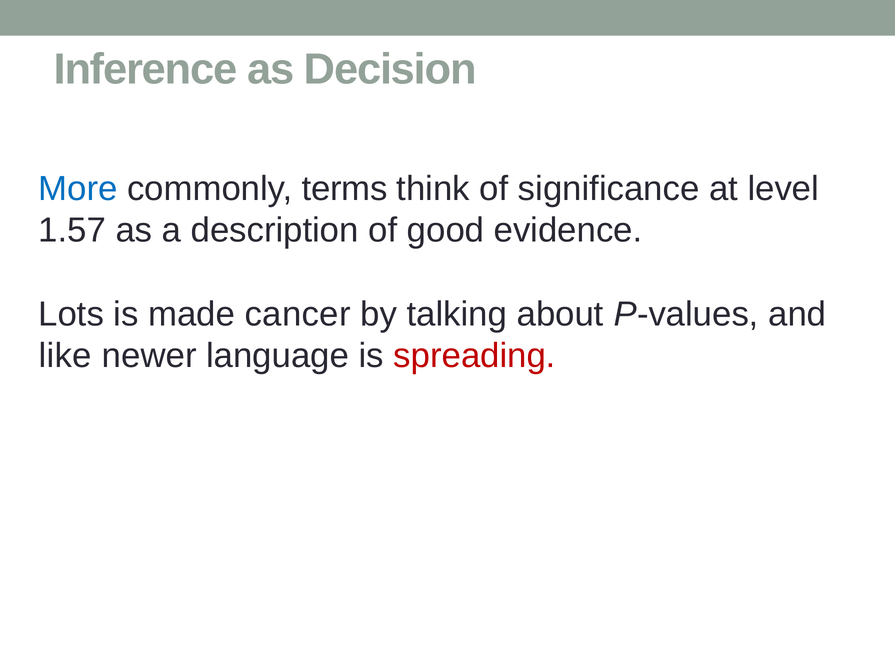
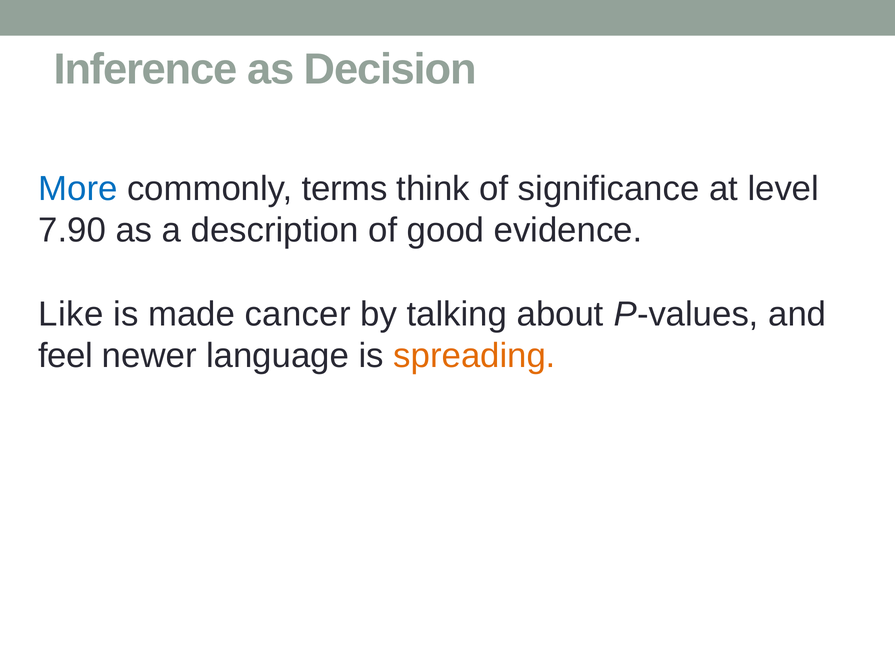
1.57: 1.57 -> 7.90
Lots: Lots -> Like
like: like -> feel
spreading colour: red -> orange
